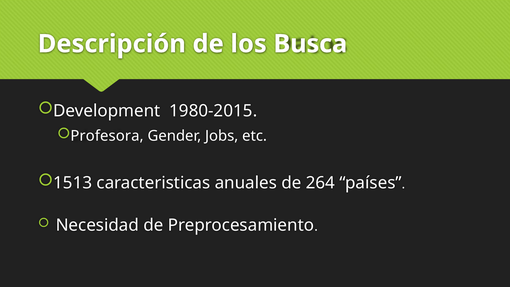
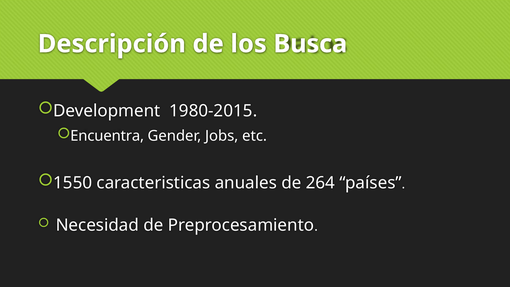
Profesora: Profesora -> Encuentra
1513: 1513 -> 1550
